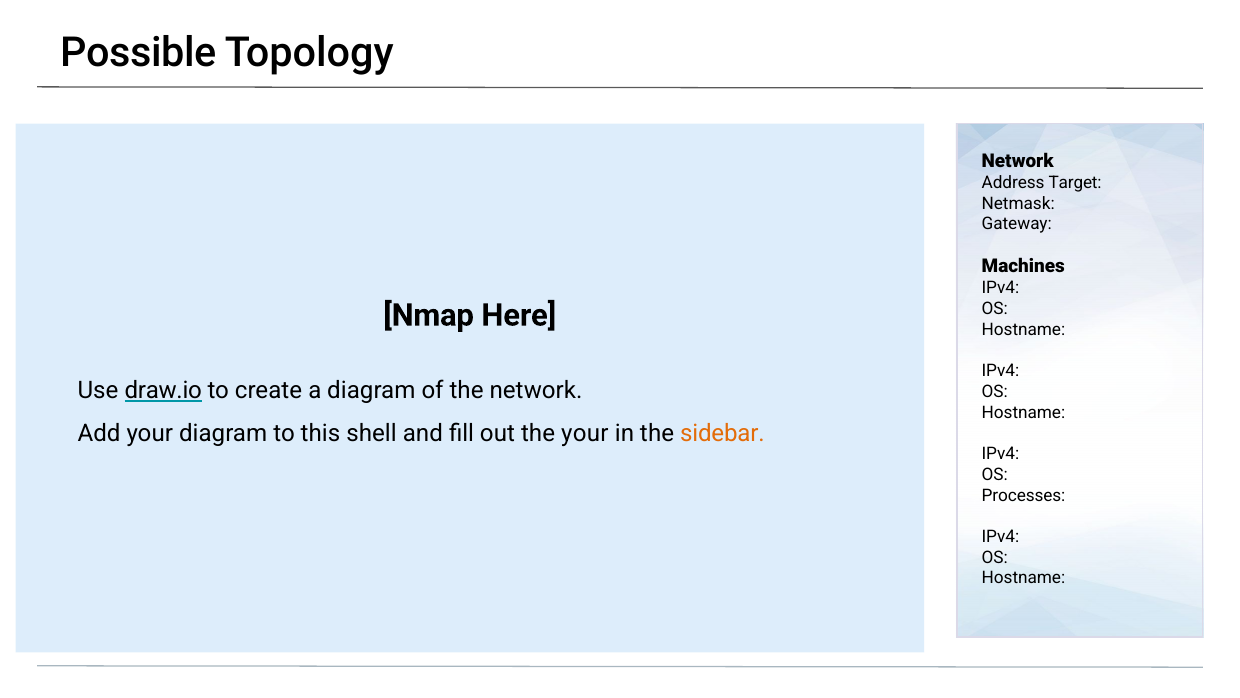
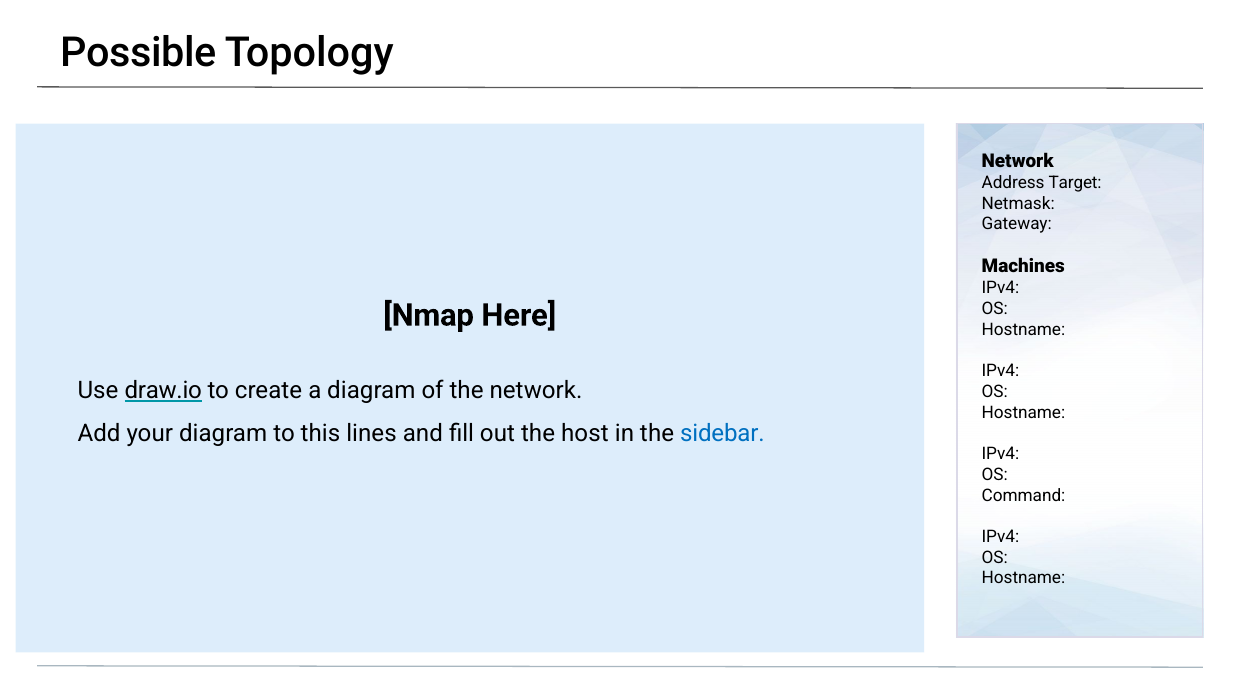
shell: shell -> lines
the your: your -> host
sidebar colour: orange -> blue
Processes: Processes -> Command
